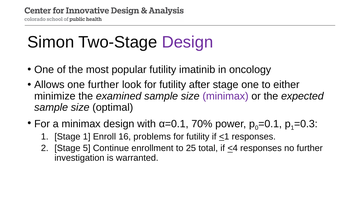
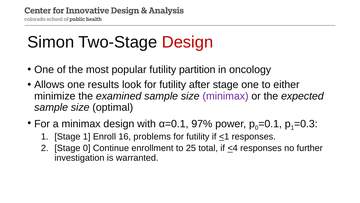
Design at (188, 42) colour: purple -> red
imatinib: imatinib -> partition
one further: further -> results
70%: 70% -> 97%
Stage 5: 5 -> 0
